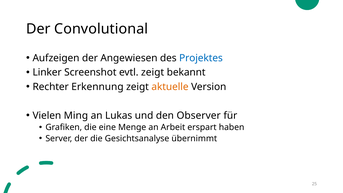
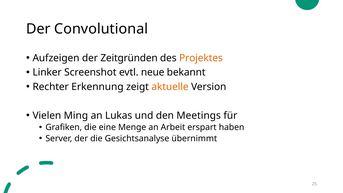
Angewiesen: Angewiesen -> Zeitgründen
Projektes colour: blue -> orange
evtl zeigt: zeigt -> neue
Observer: Observer -> Meetings
